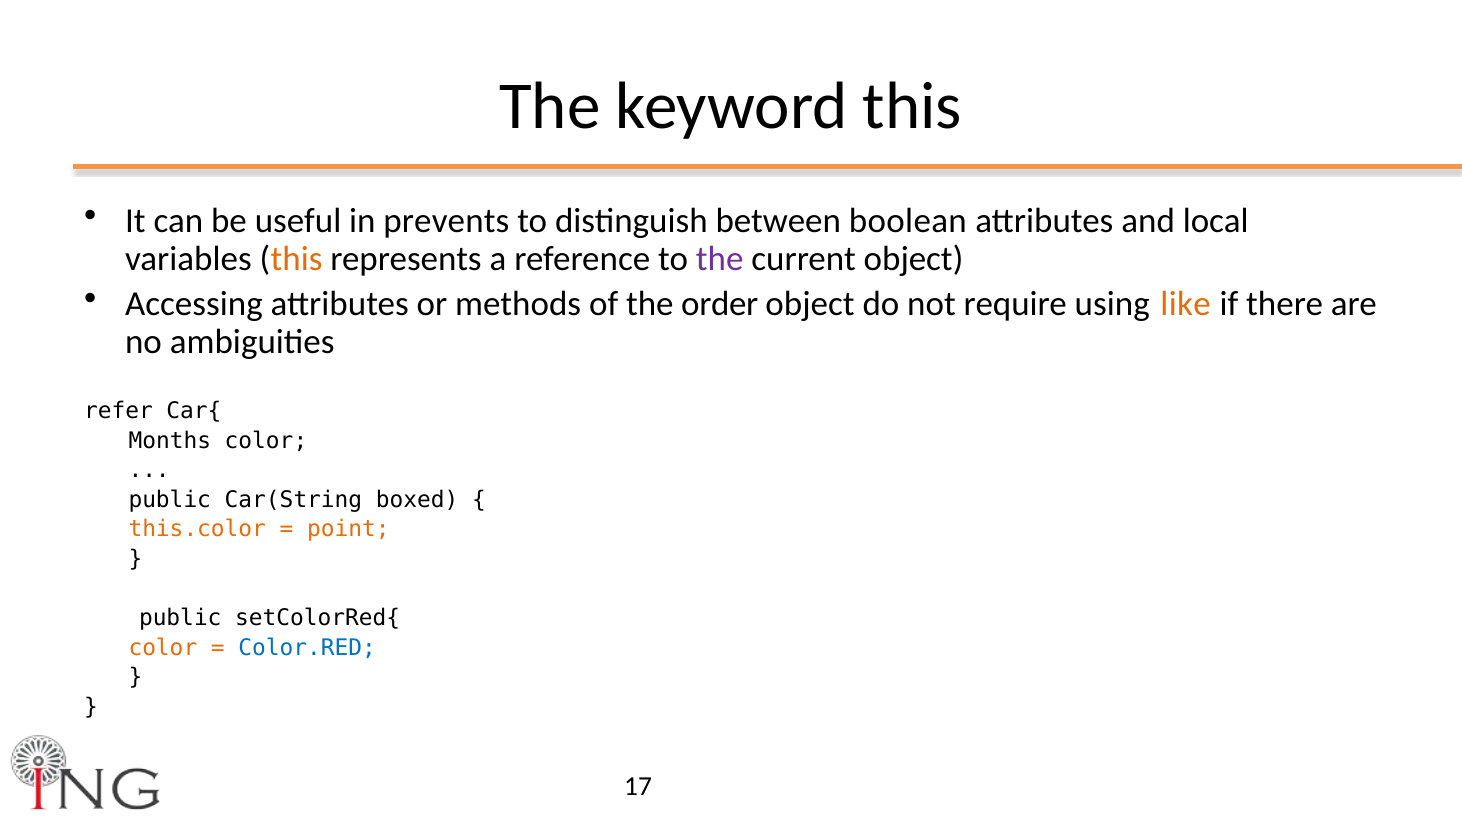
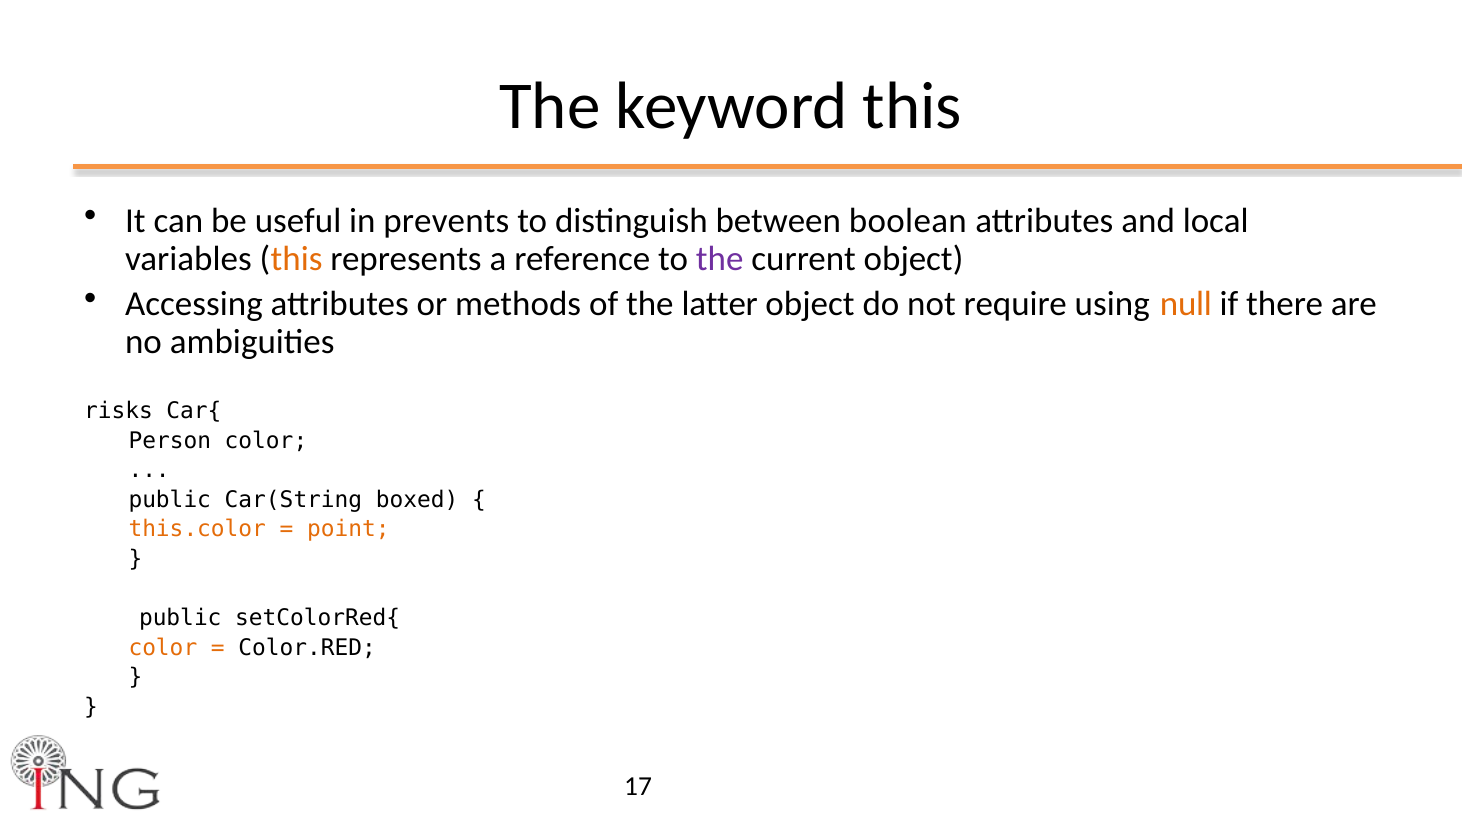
order: order -> latter
like: like -> null
refer: refer -> risks
Months: Months -> Person
Color.RED colour: blue -> black
